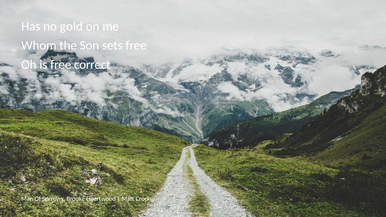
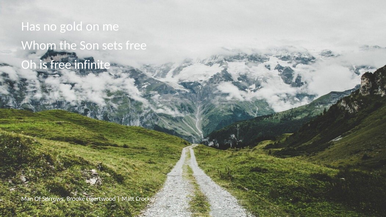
correct: correct -> infinite
